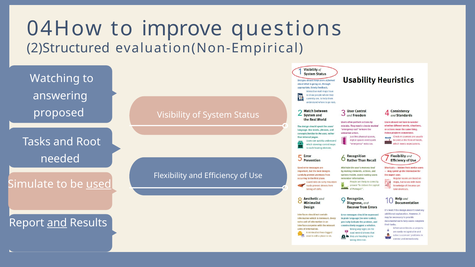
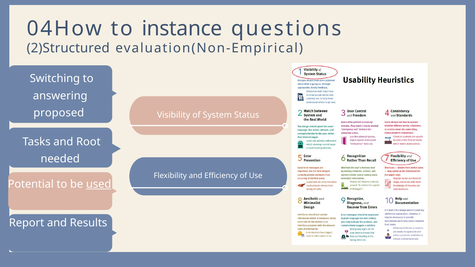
improve: improve -> instance
Watching: Watching -> Switching
Simulate: Simulate -> Potential
and at (57, 223) underline: present -> none
